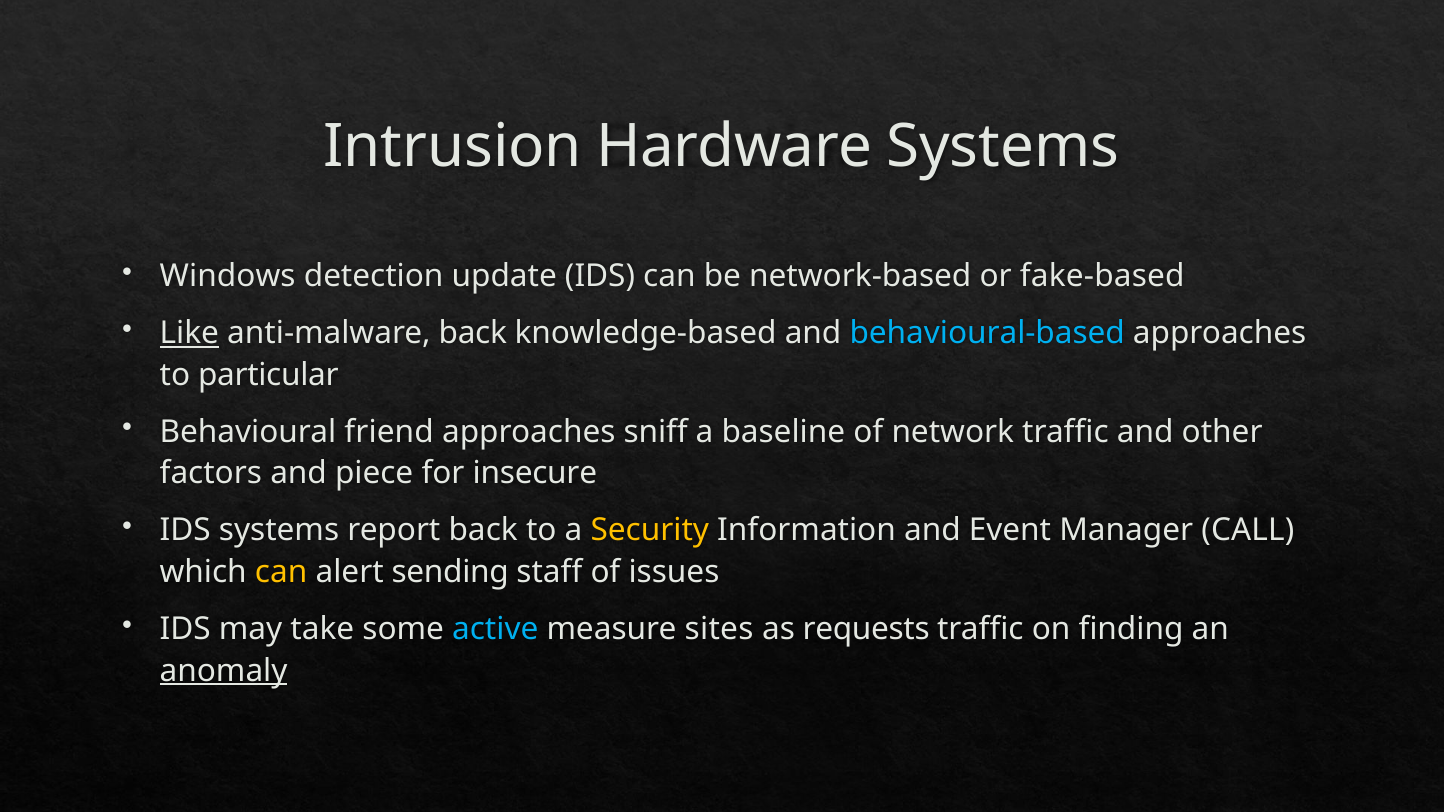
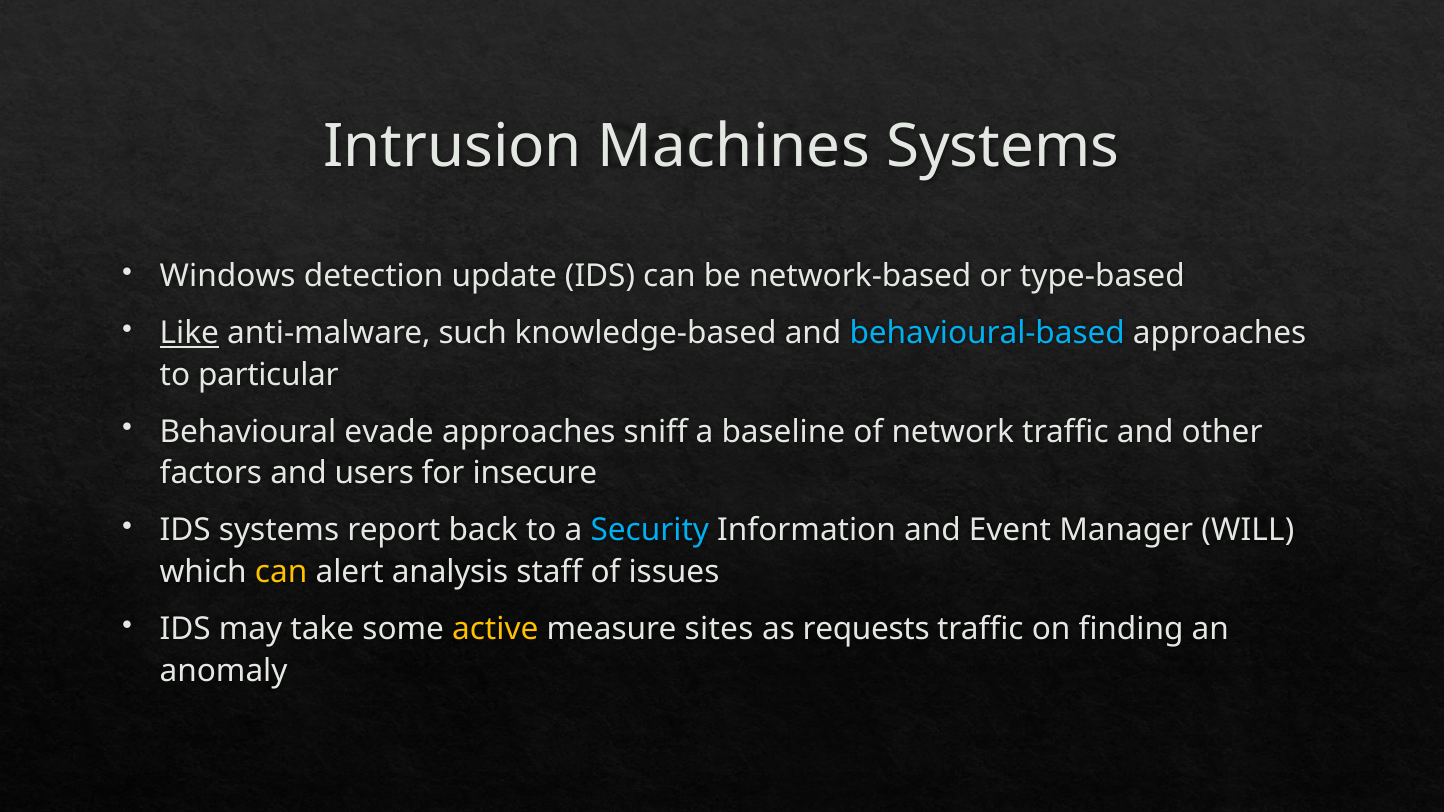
Hardware: Hardware -> Machines
fake-based: fake-based -> type-based
anti-malware back: back -> such
friend: friend -> evade
piece: piece -> users
Security colour: yellow -> light blue
CALL: CALL -> WILL
sending: sending -> analysis
active colour: light blue -> yellow
anomaly underline: present -> none
